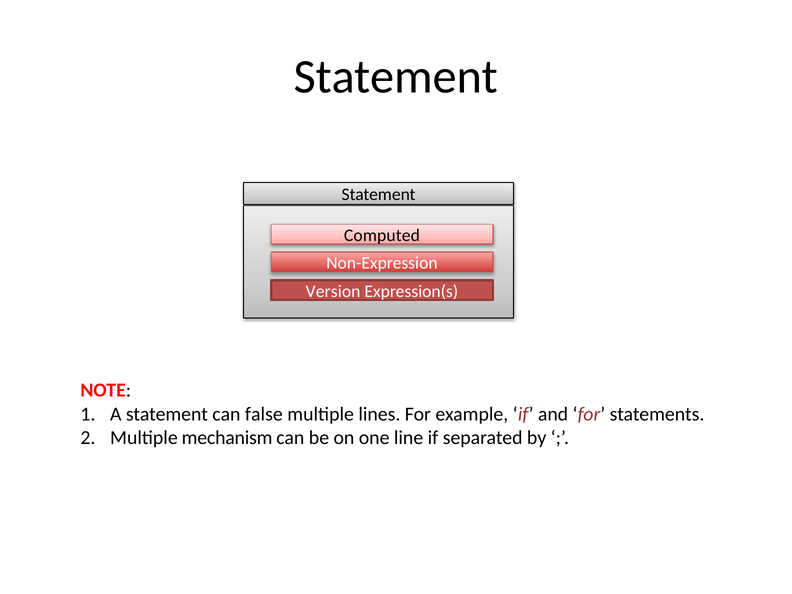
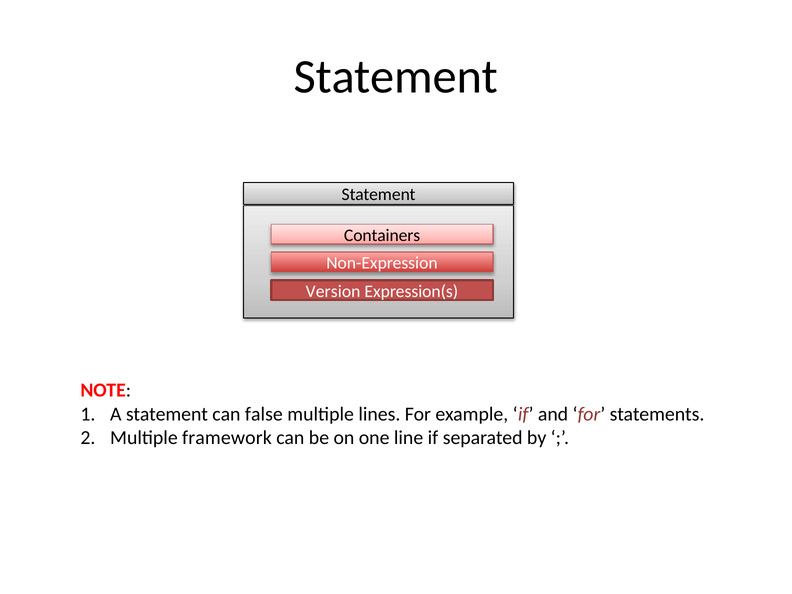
Computed: Computed -> Containers
mechanism: mechanism -> framework
